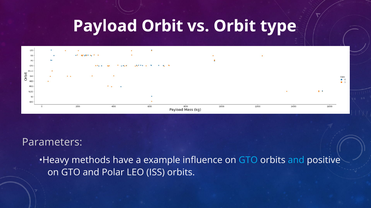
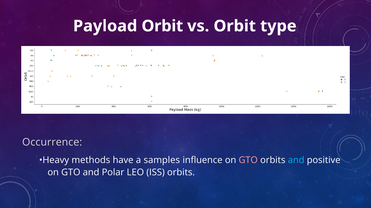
Parameters: Parameters -> Occurrence
example: example -> samples
GTO at (248, 161) colour: light blue -> pink
